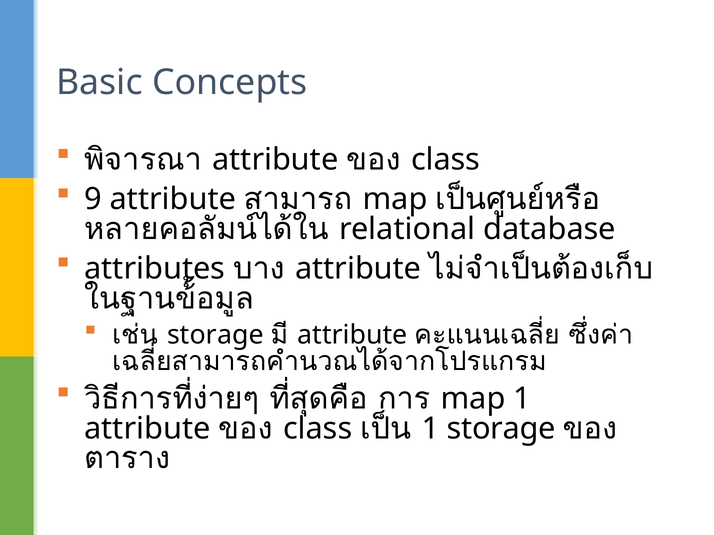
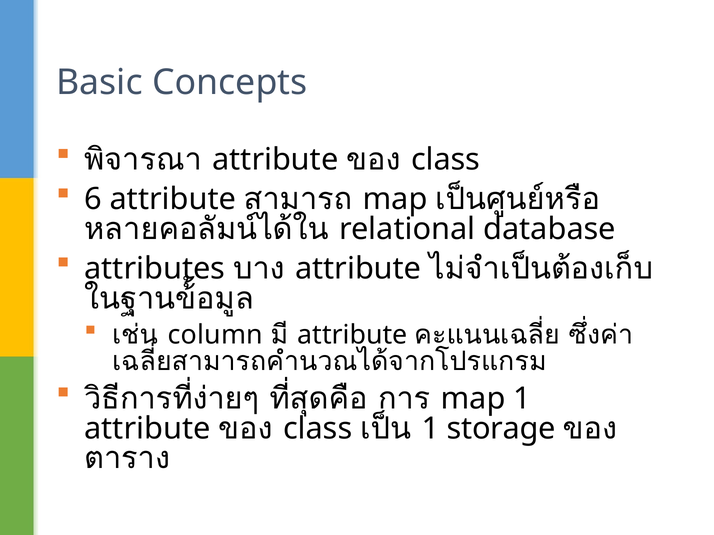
9: 9 -> 6
storage at (215, 335): storage -> column
